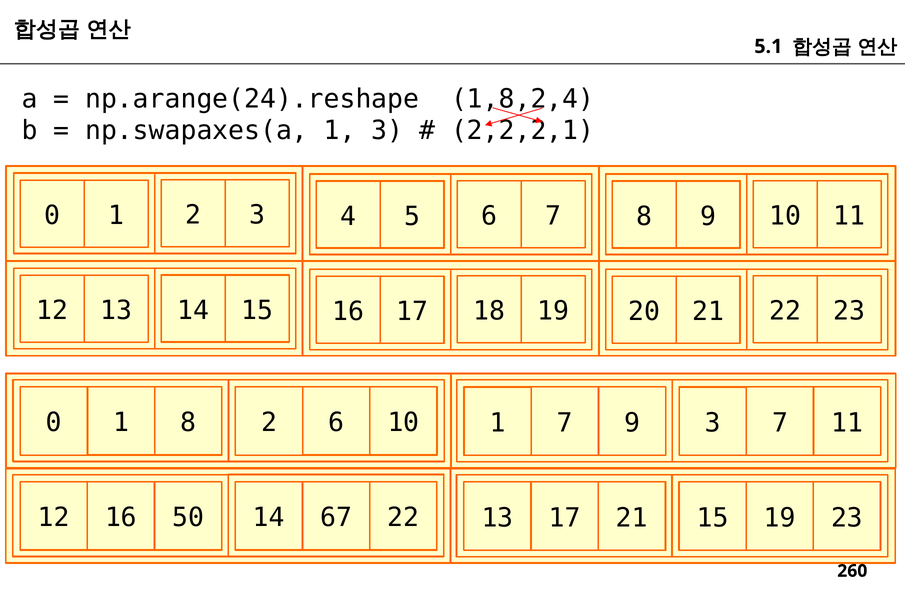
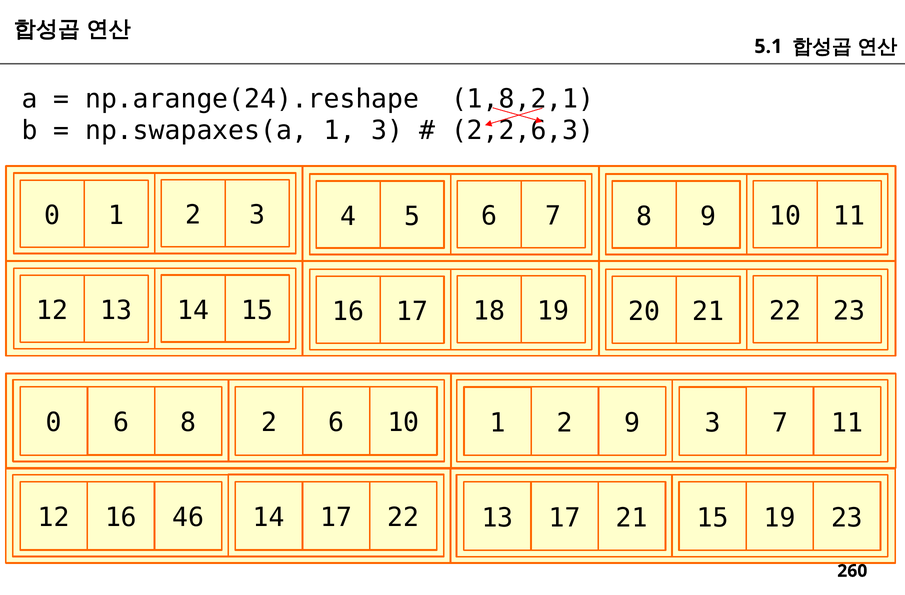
1,8,2,4: 1,8,2,4 -> 1,8,2,1
2,2,2,1: 2,2,2,1 -> 2,2,6,3
1 at (121, 422): 1 -> 6
10 1 7: 7 -> 2
50: 50 -> 46
14 67: 67 -> 17
